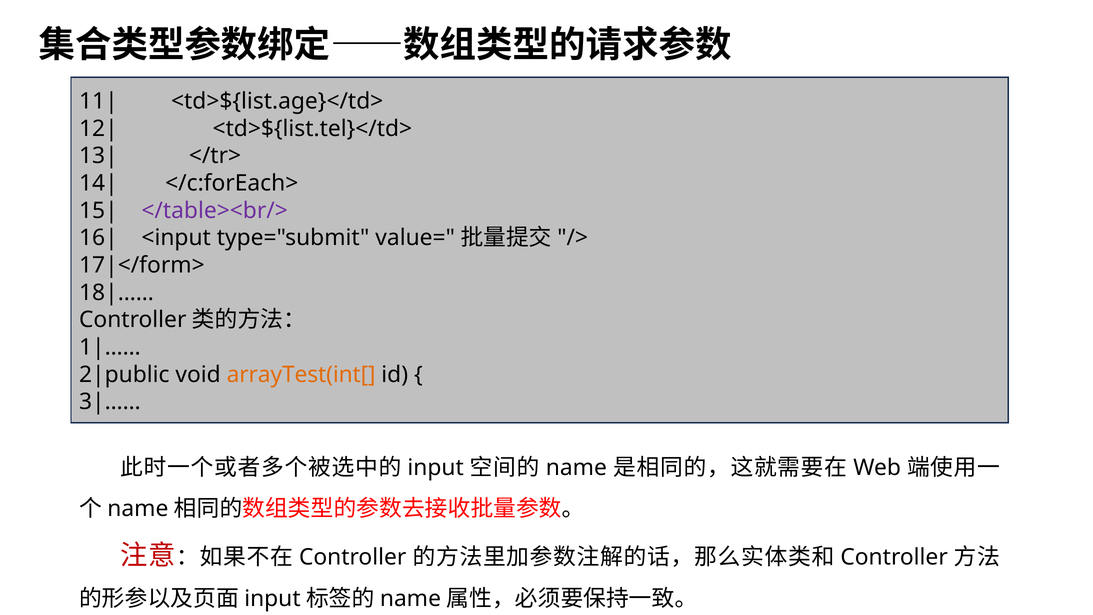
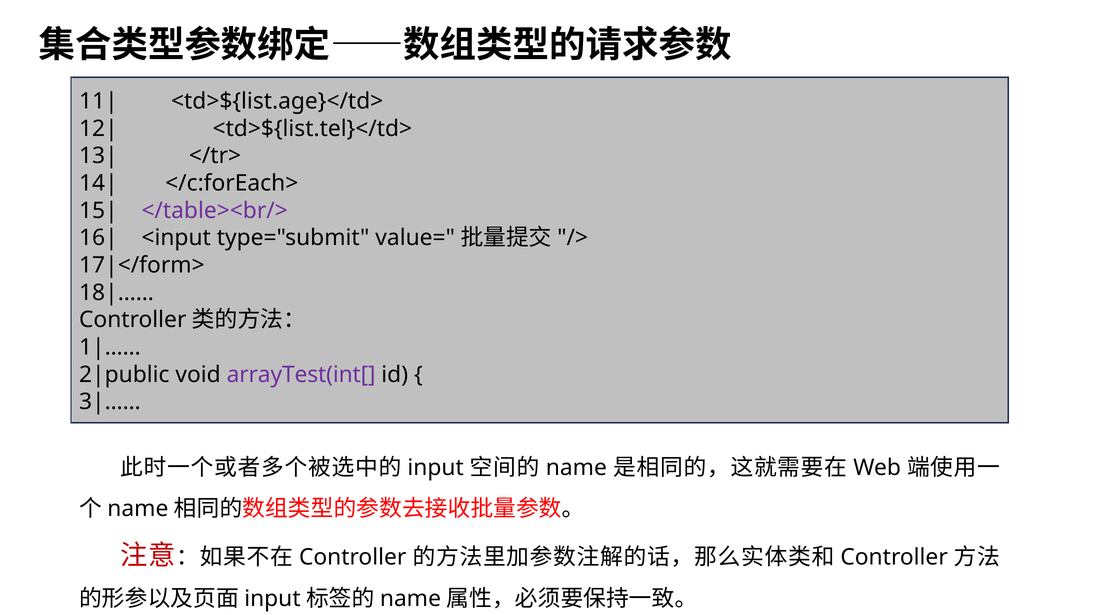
arrayTest(int[ colour: orange -> purple
